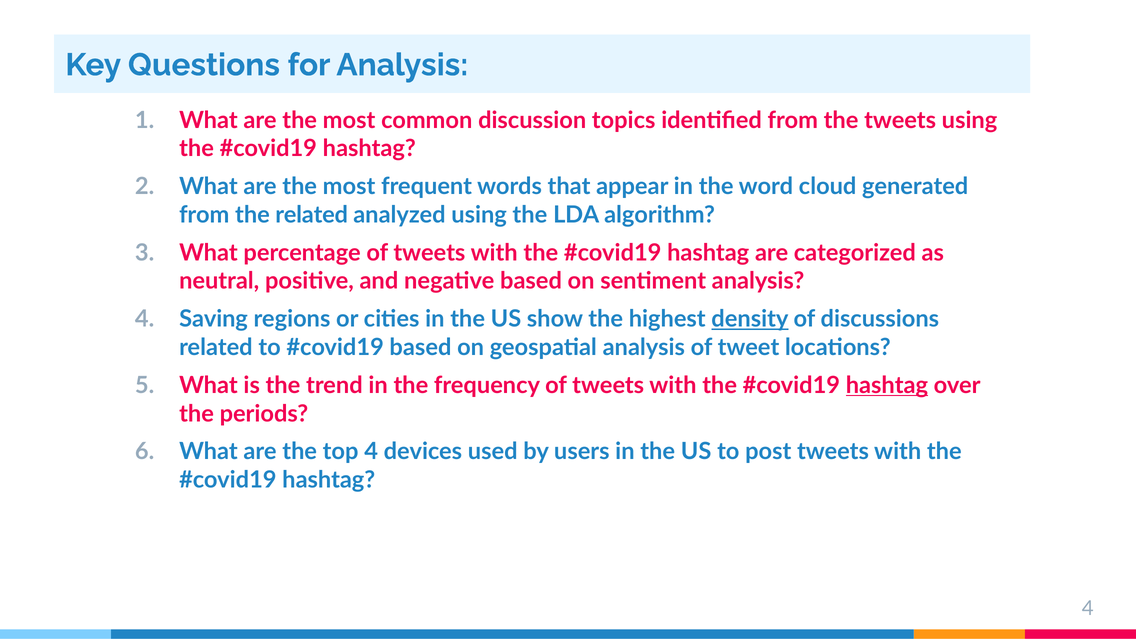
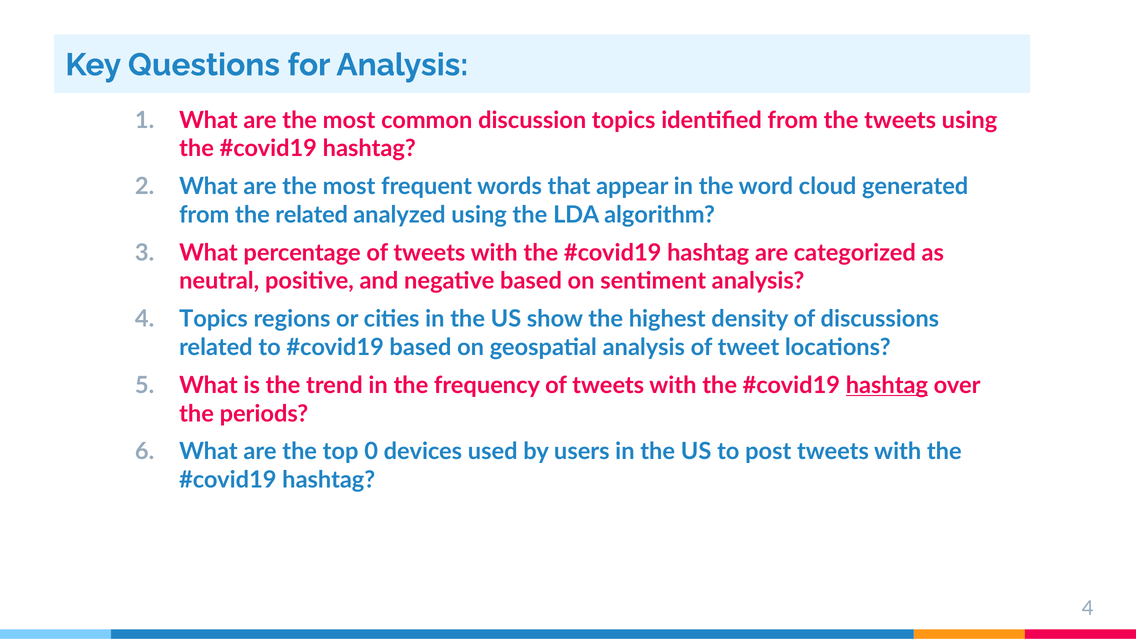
4 Saving: Saving -> Topics
density underline: present -> none
top 4: 4 -> 0
